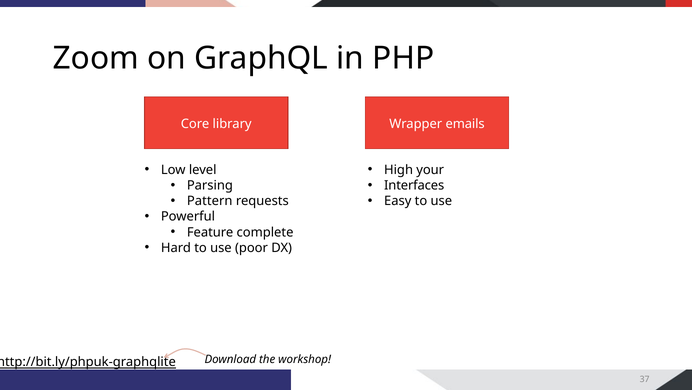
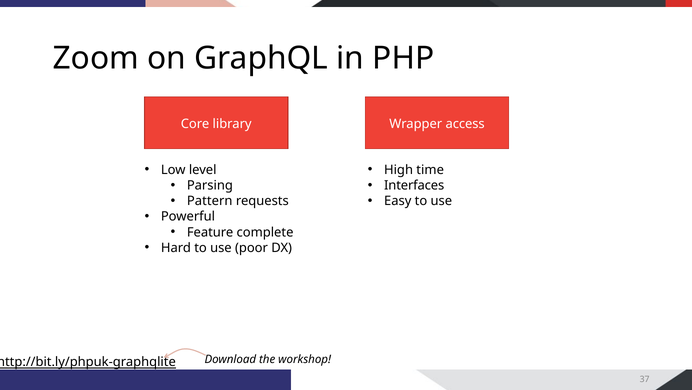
emails: emails -> access
your: your -> time
